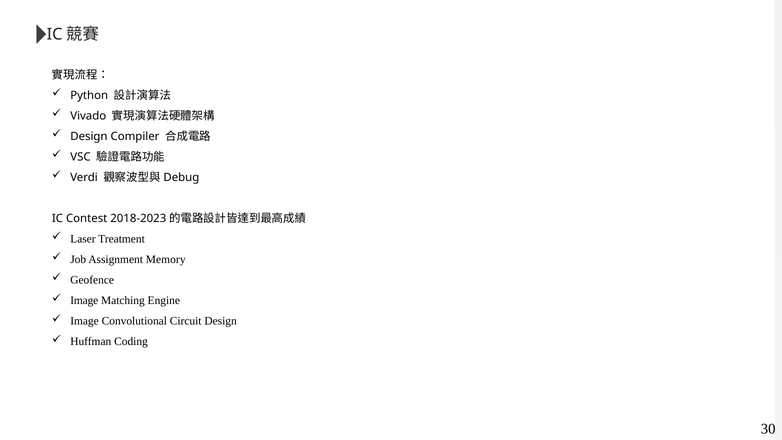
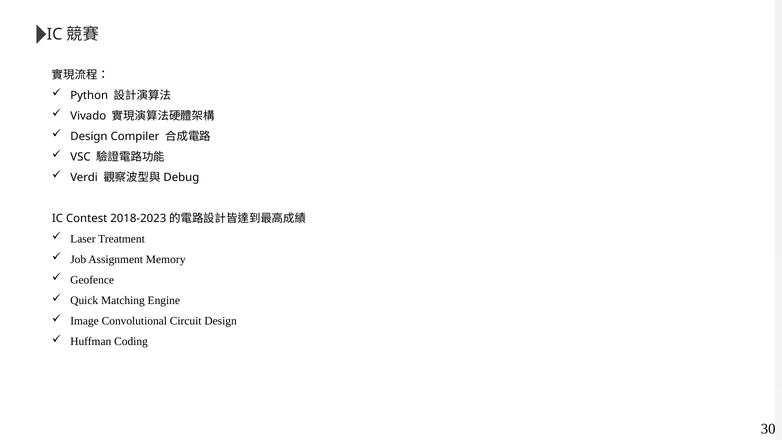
Image at (84, 301): Image -> Quick
